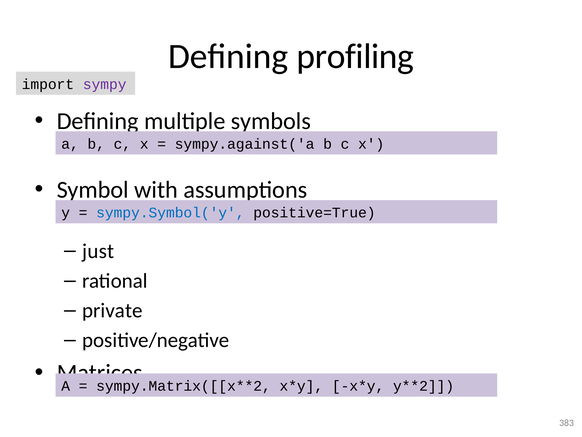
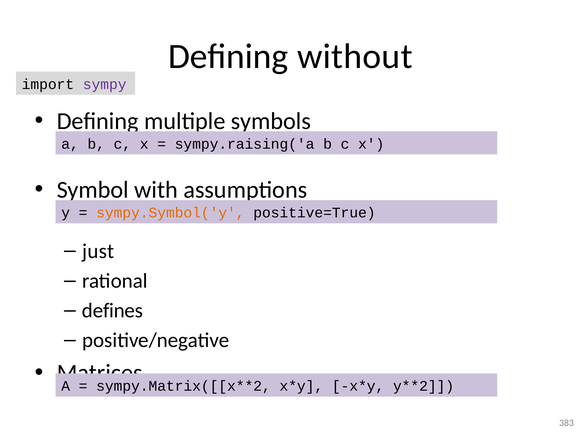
profiling: profiling -> without
sympy.against('a: sympy.against('a -> sympy.raising('a
sympy.Symbol('y colour: blue -> orange
private: private -> defines
